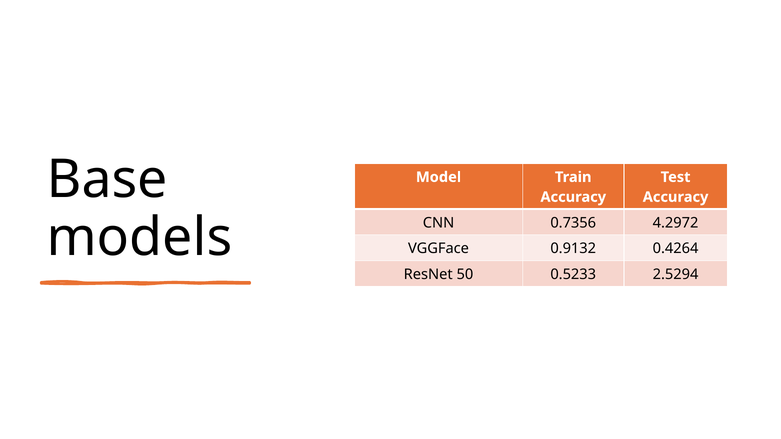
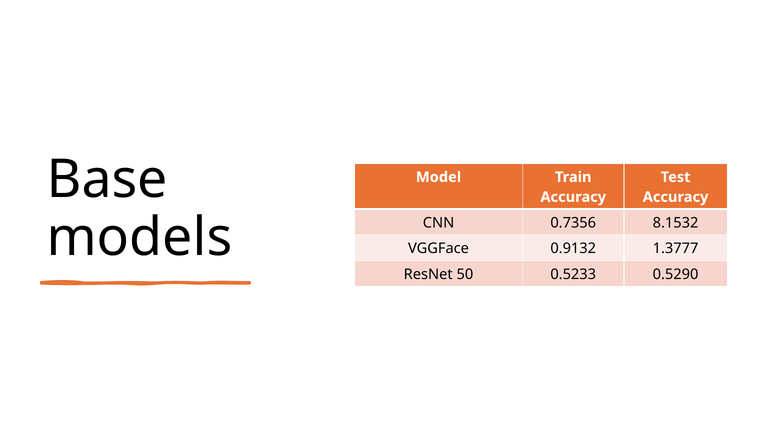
4.2972: 4.2972 -> 8.1532
0.4264: 0.4264 -> 1.3777
2.5294: 2.5294 -> 0.5290
